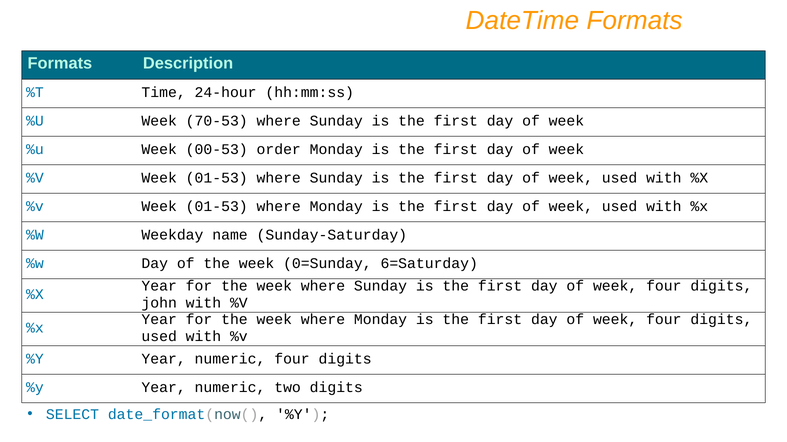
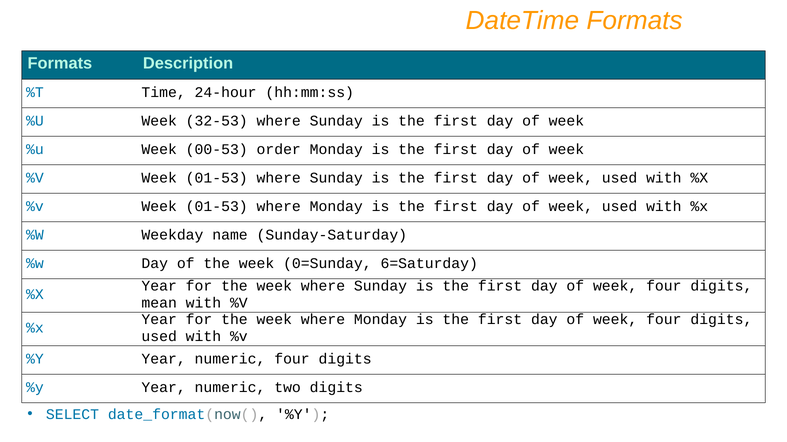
70-53: 70-53 -> 32-53
john: john -> mean
